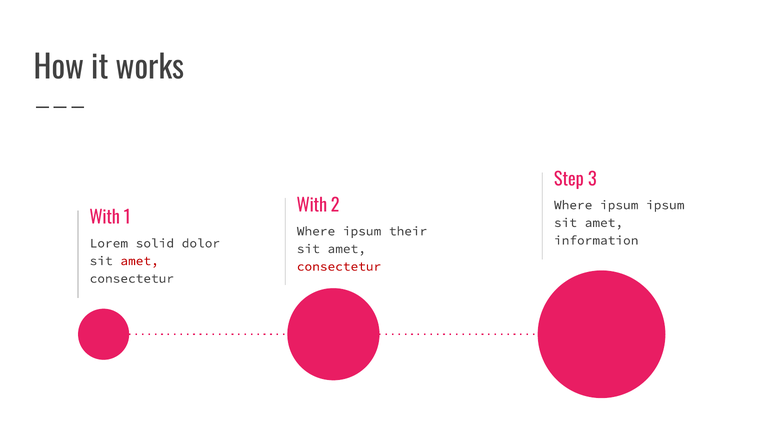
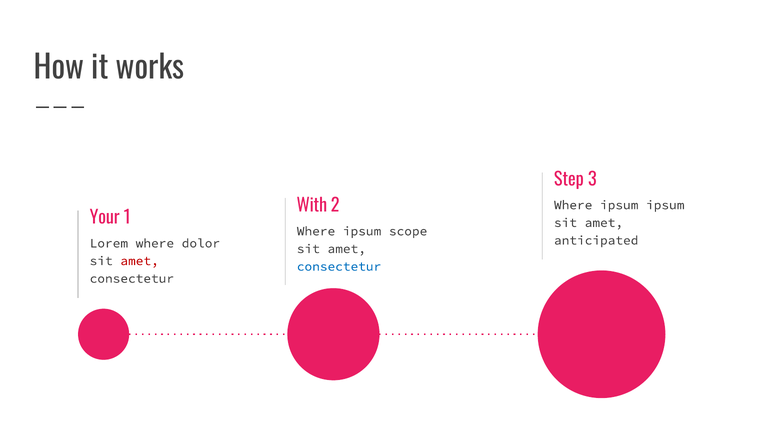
With at (105, 218): With -> Your
their: their -> scope
information: information -> anticipated
Lorem solid: solid -> where
consectetur at (339, 266) colour: red -> blue
